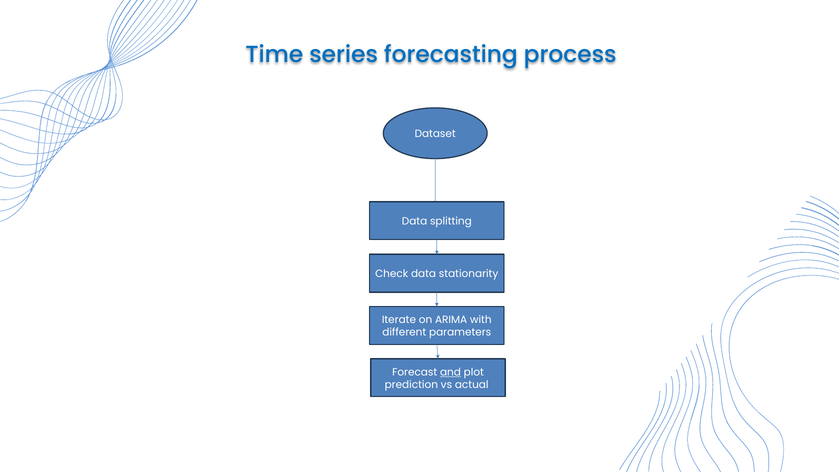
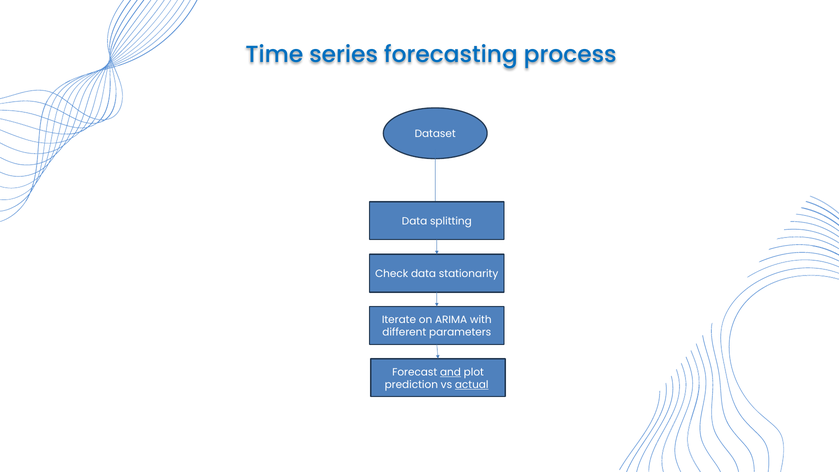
actual underline: none -> present
